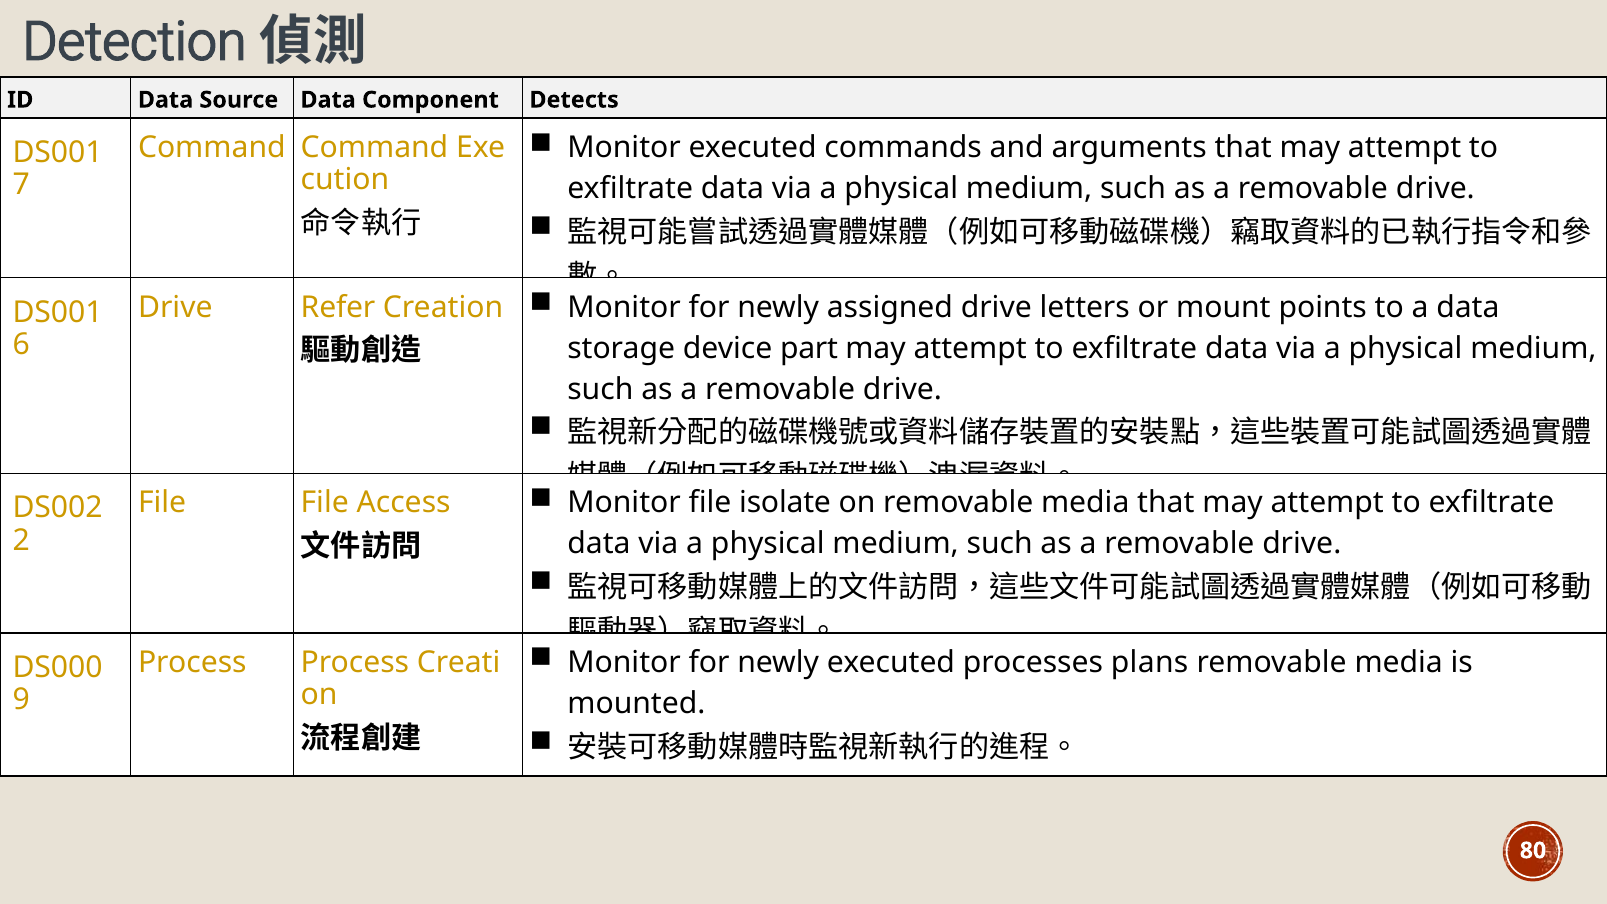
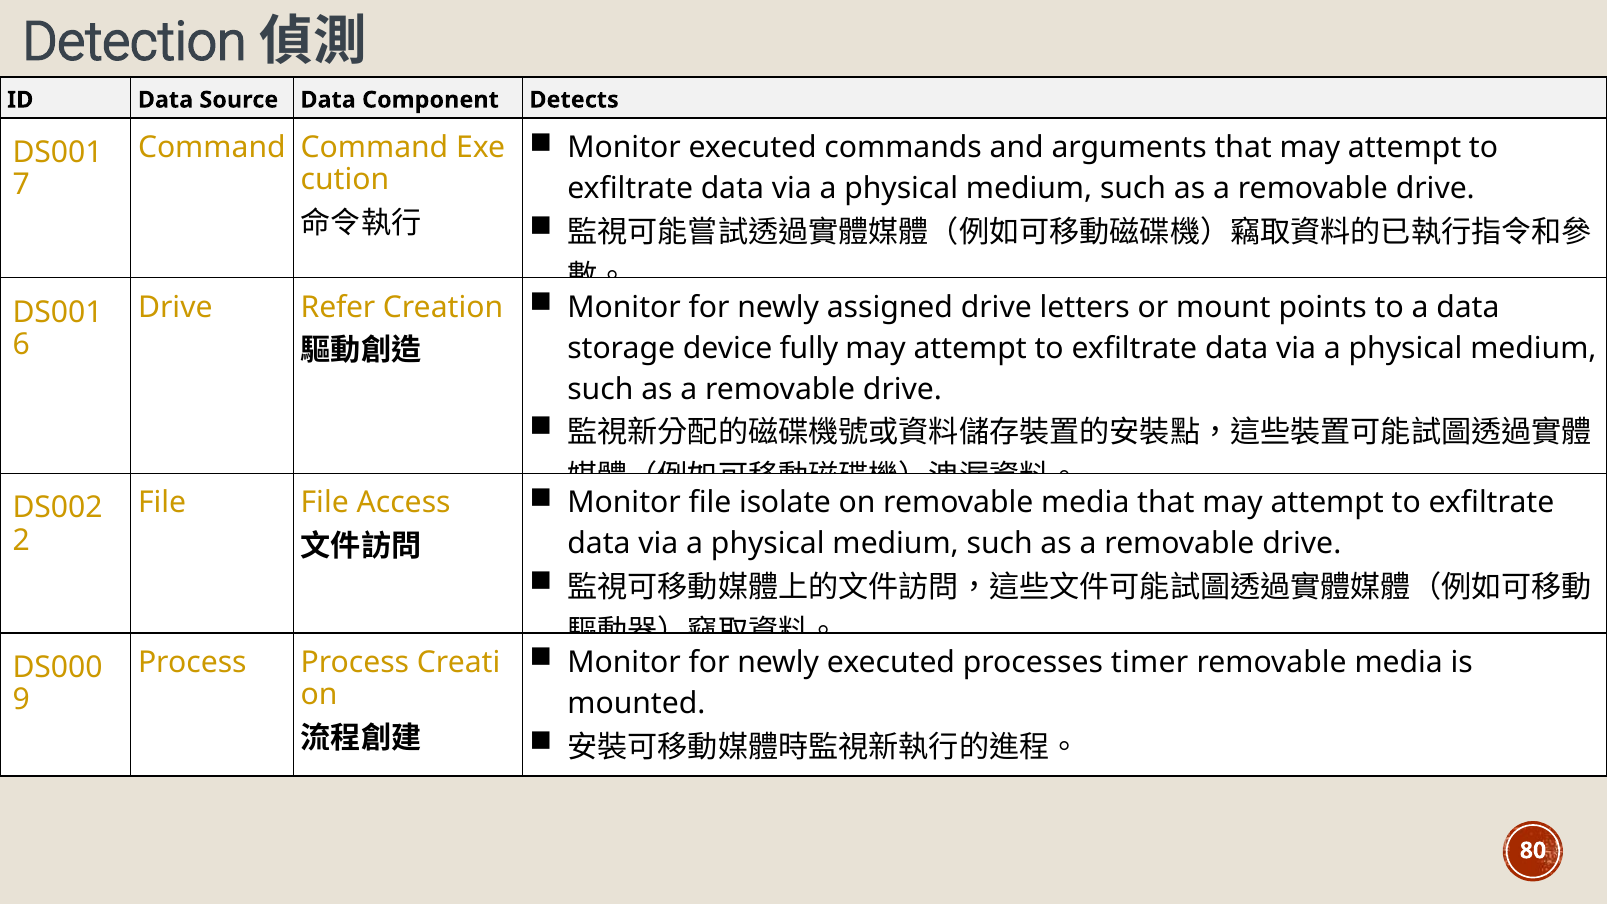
part: part -> fully
plans: plans -> timer
